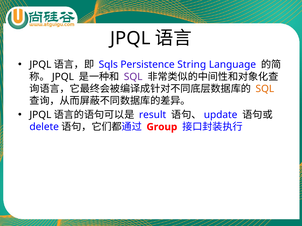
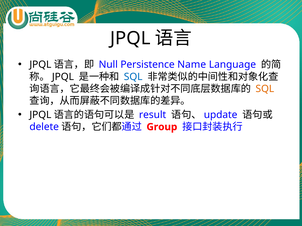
Sqls: Sqls -> Null
String: String -> Name
SQL at (133, 77) colour: purple -> blue
